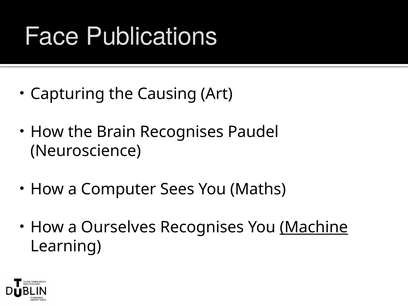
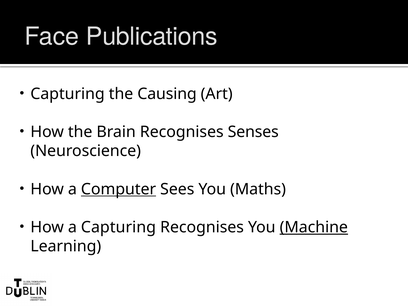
Paudel: Paudel -> Senses
Computer underline: none -> present
a Ourselves: Ourselves -> Capturing
